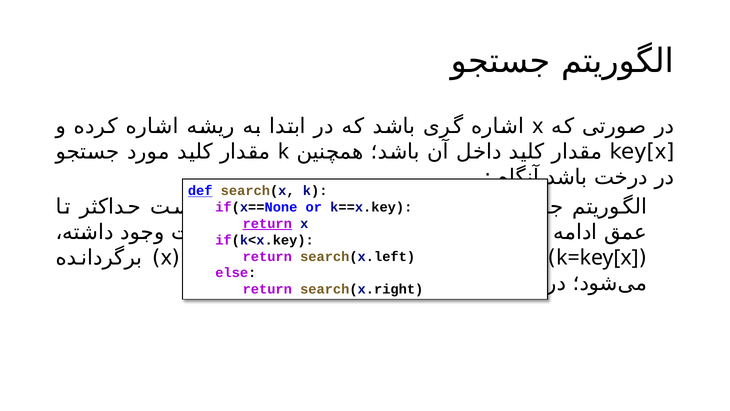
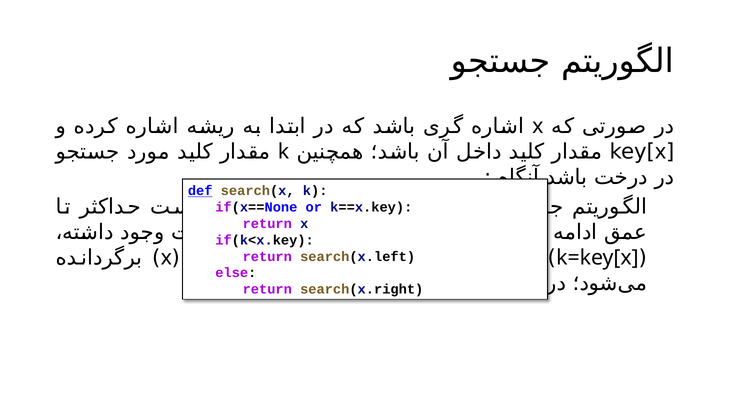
return at (267, 223) underline: present -> none
